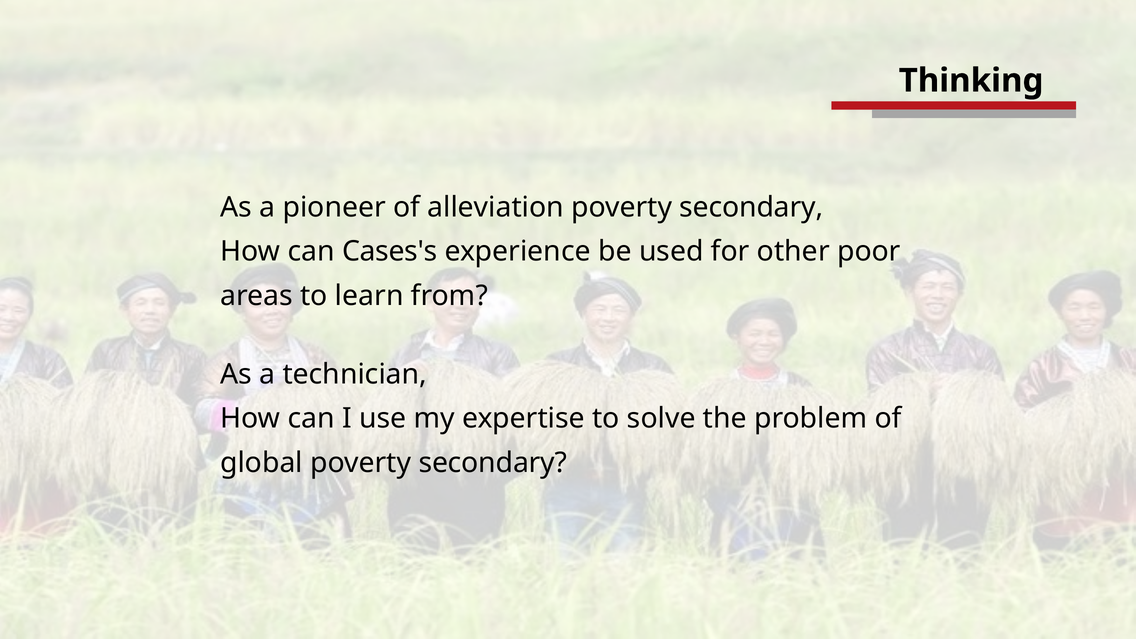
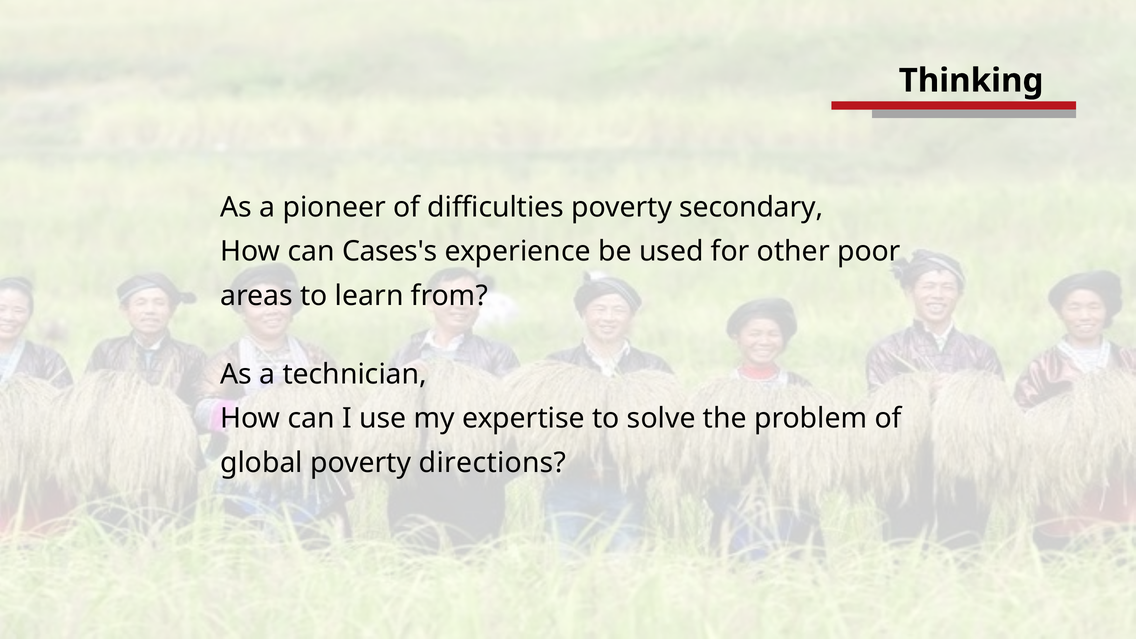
alleviation: alleviation -> difficulties
global poverty secondary: secondary -> directions
